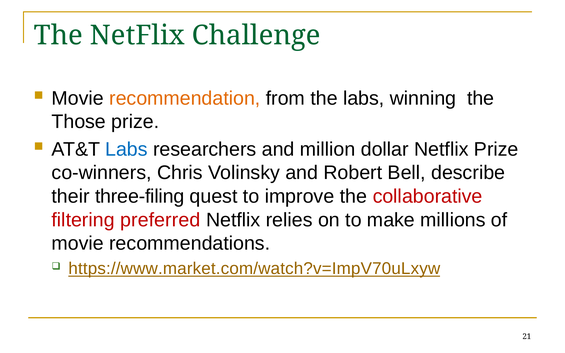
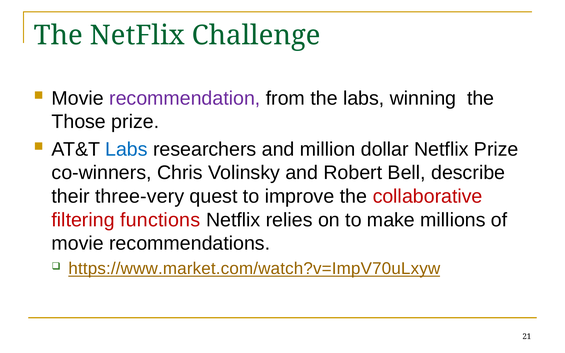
recommendation colour: orange -> purple
three-filing: three-filing -> three-very
preferred: preferred -> functions
